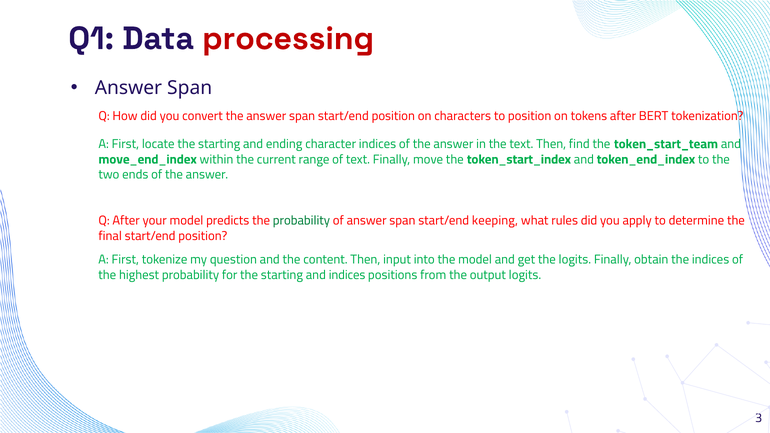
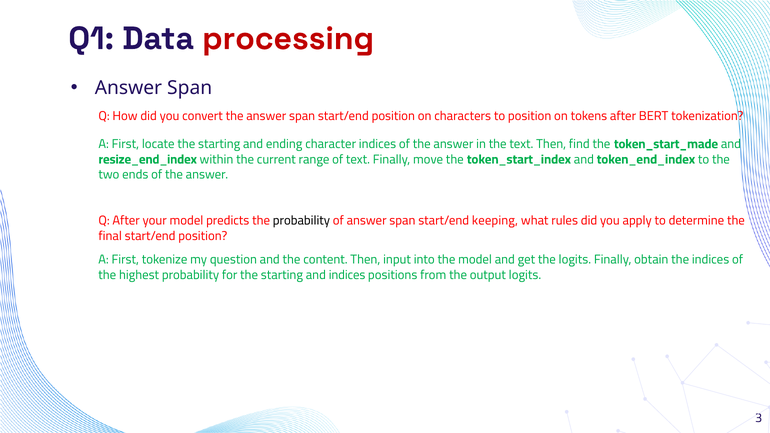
token_start_team: token_start_team -> token_start_made
move_end_index: move_end_index -> resize_end_index
probability at (301, 220) colour: green -> black
